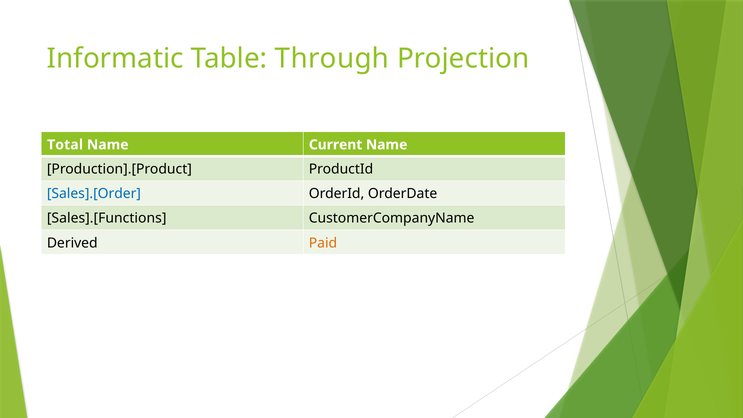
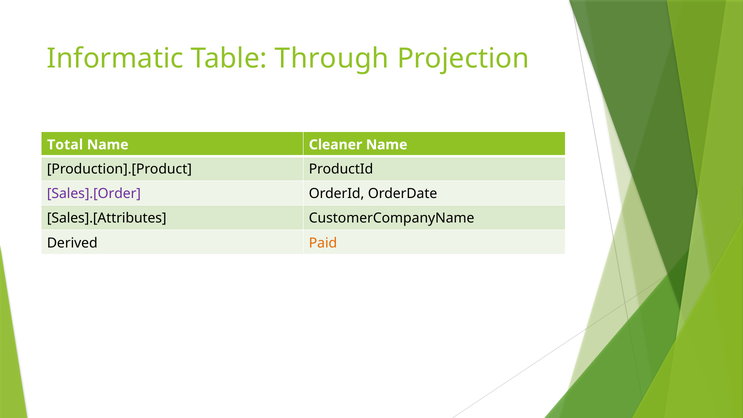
Current: Current -> Cleaner
Sales].[Order colour: blue -> purple
Sales].[Functions: Sales].[Functions -> Sales].[Attributes
